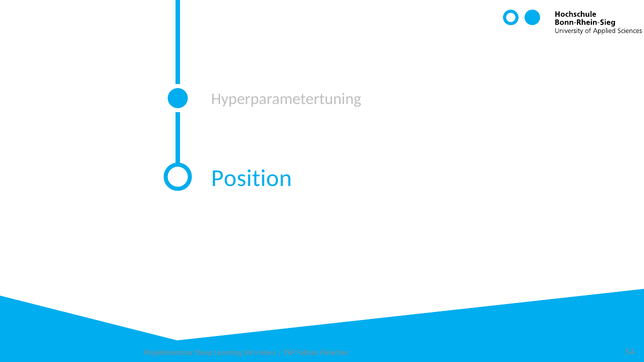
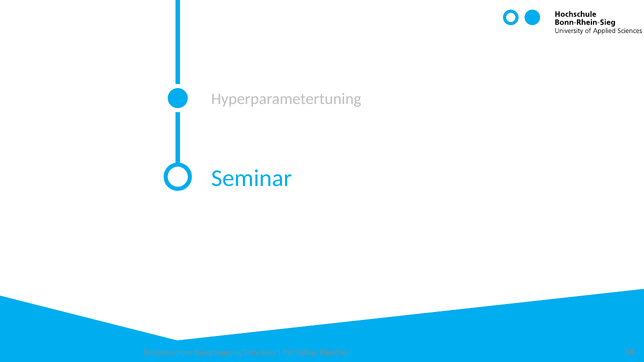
Position: Position -> Seminar
